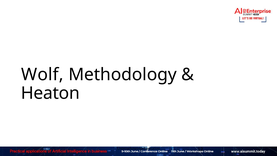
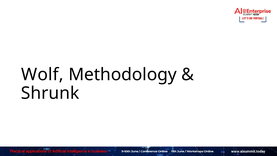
Heaton: Heaton -> Shrunk
